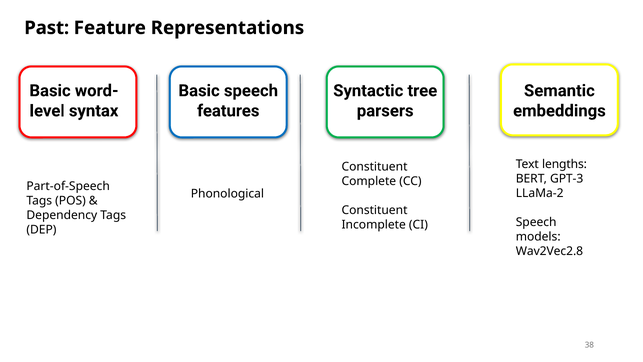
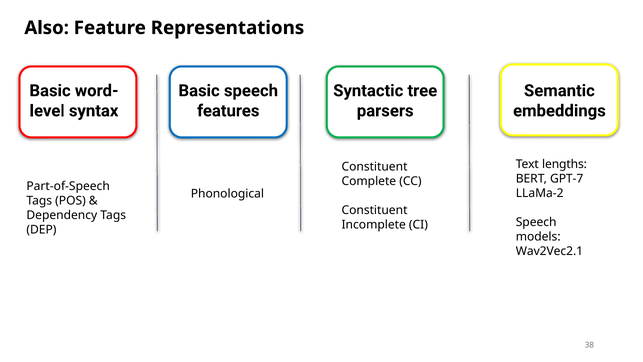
Past: Past -> Also
GPT-3: GPT-3 -> GPT-7
Wav2Vec2.8: Wav2Vec2.8 -> Wav2Vec2.1
